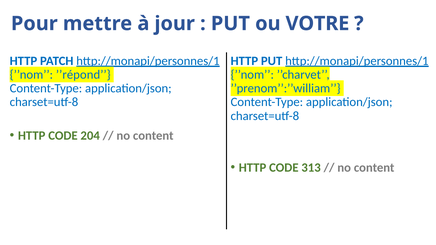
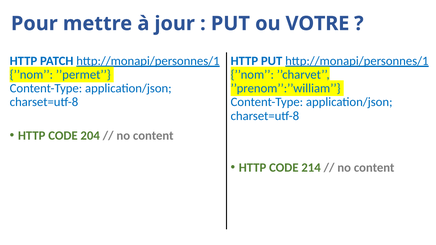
’’répond: ’’répond -> ’’permet
313: 313 -> 214
